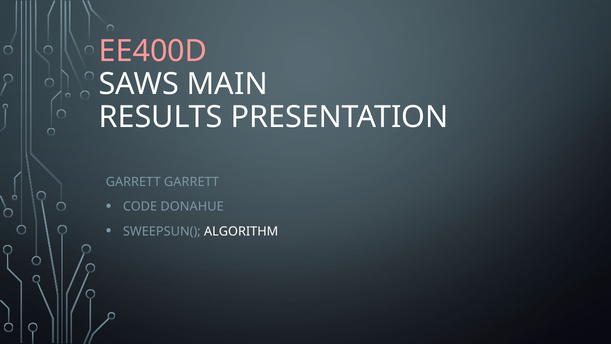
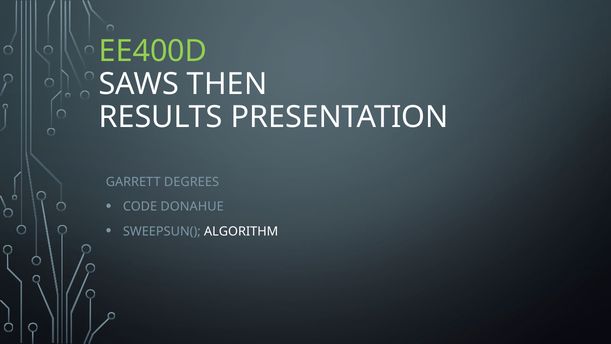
EE400D colour: pink -> light green
MAIN: MAIN -> THEN
GARRETT GARRETT: GARRETT -> DEGREES
